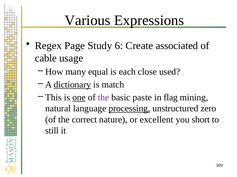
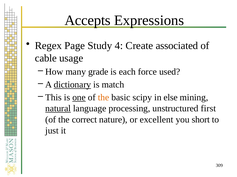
Various: Various -> Accepts
6: 6 -> 4
equal: equal -> grade
close: close -> force
the at (104, 98) colour: purple -> orange
paste: paste -> scipy
flag: flag -> else
natural underline: none -> present
processing underline: present -> none
zero: zero -> first
still: still -> just
